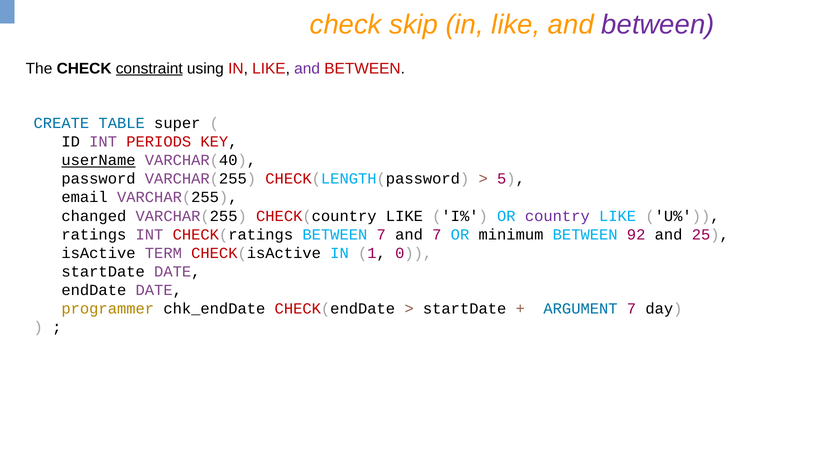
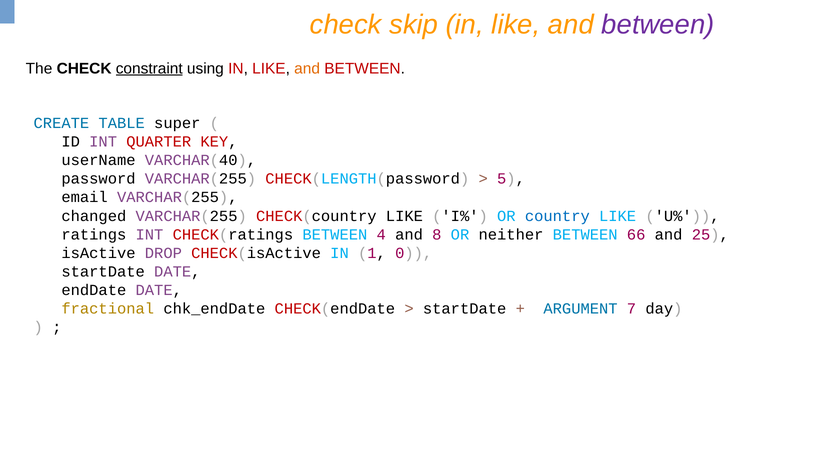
and at (307, 69) colour: purple -> orange
PERIODS: PERIODS -> QUARTER
userName underline: present -> none
country colour: purple -> blue
BETWEEN 7: 7 -> 4
and 7: 7 -> 8
minimum: minimum -> neither
92: 92 -> 66
TERM: TERM -> DROP
programmer: programmer -> fractional
